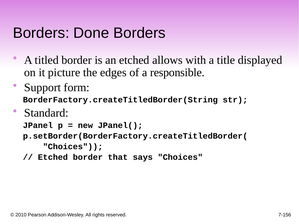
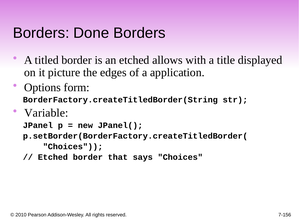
responsible: responsible -> application
Support: Support -> Options
Standard: Standard -> Variable
